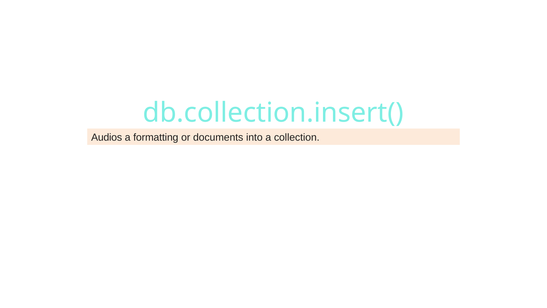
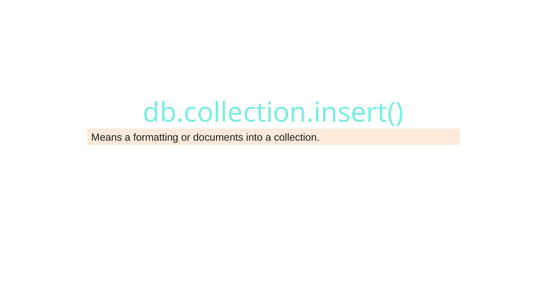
Audios: Audios -> Means
